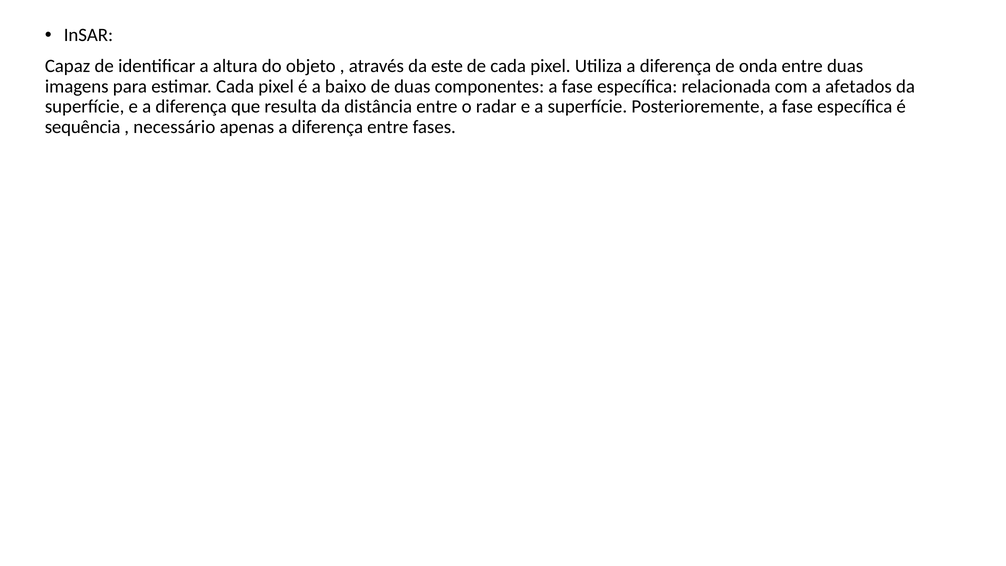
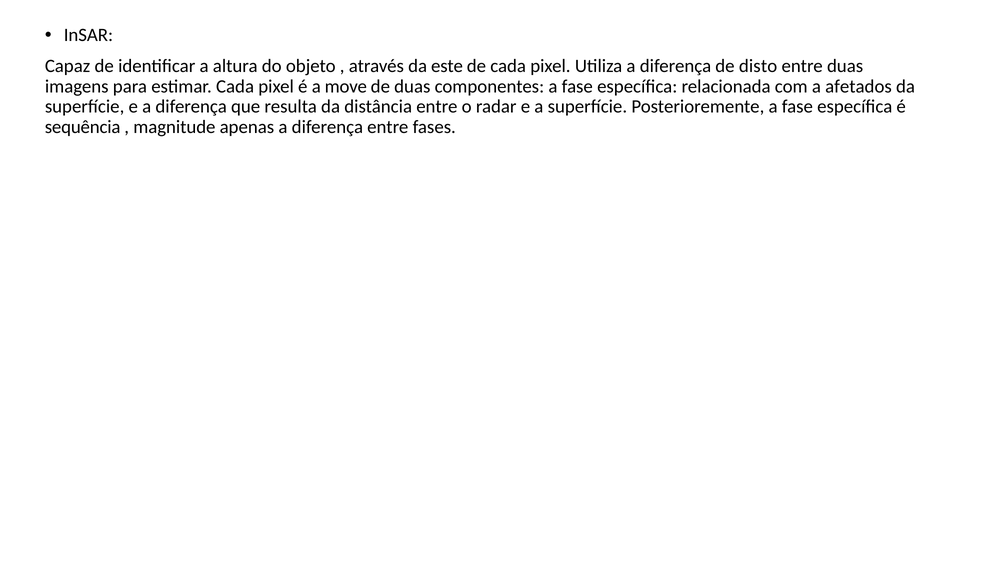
onda: onda -> disto
baixo: baixo -> move
necessário: necessário -> magnitude
